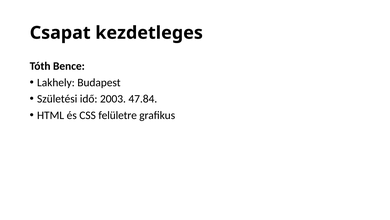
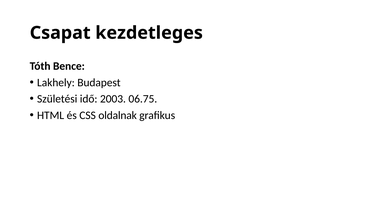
47.84: 47.84 -> 06.75
felületre: felületre -> oldalnak
